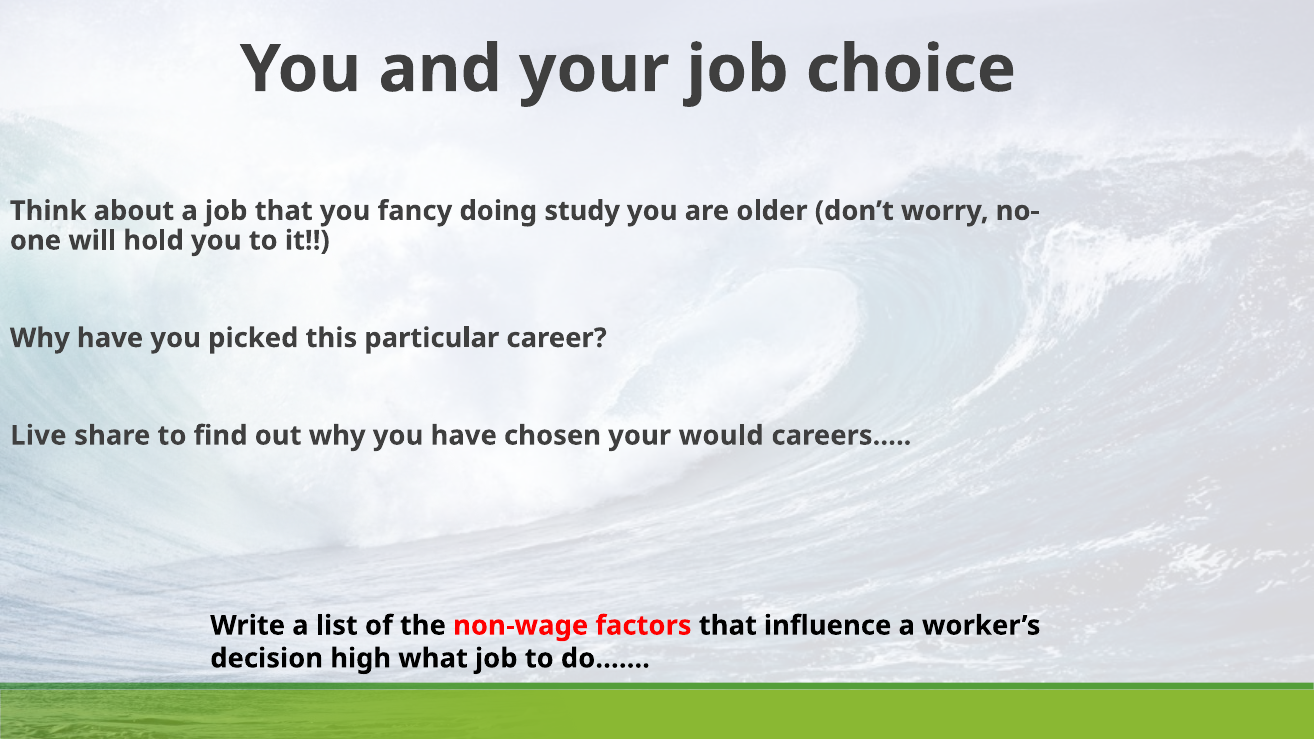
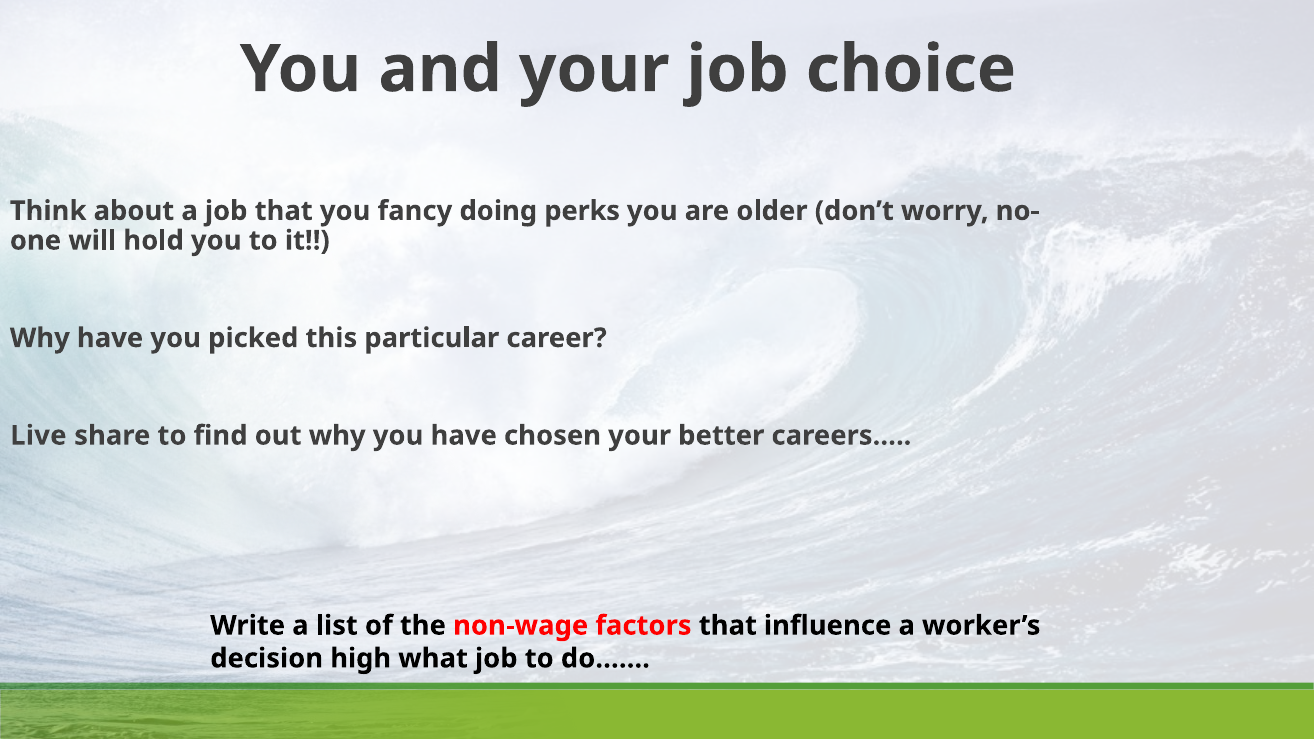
study: study -> perks
would: would -> better
